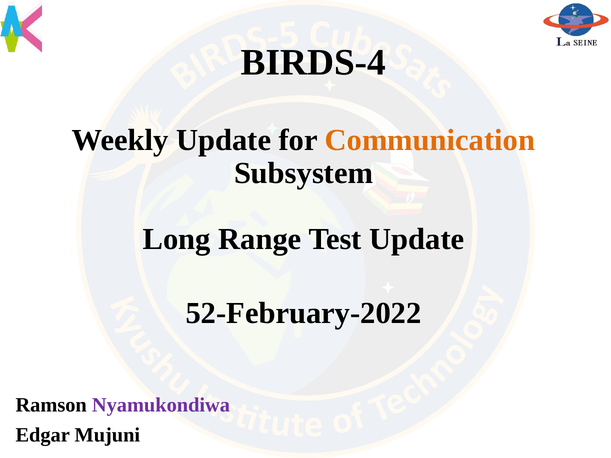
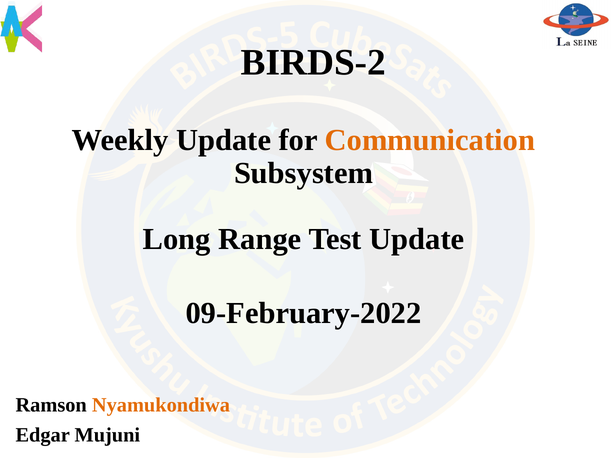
BIRDS-4: BIRDS-4 -> BIRDS-2
52-February-2022: 52-February-2022 -> 09-February-2022
Nyamukondiwa colour: purple -> orange
